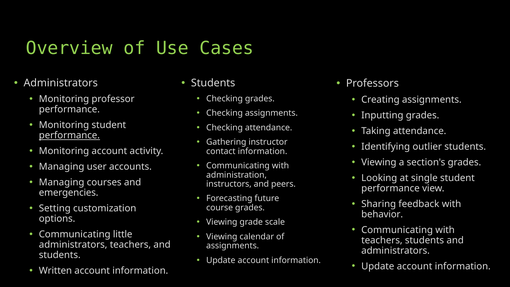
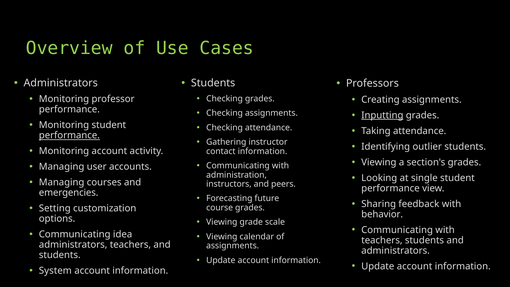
Inputting underline: none -> present
little: little -> idea
Written: Written -> System
